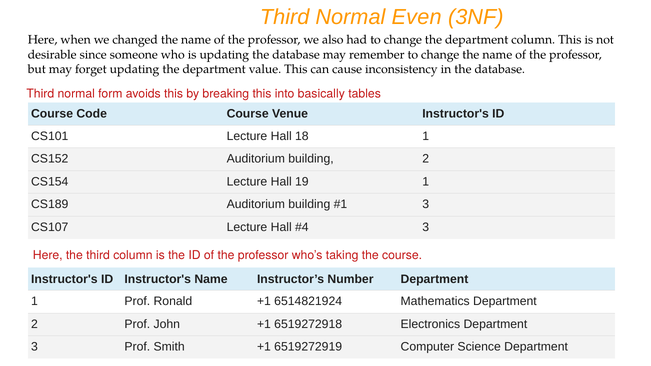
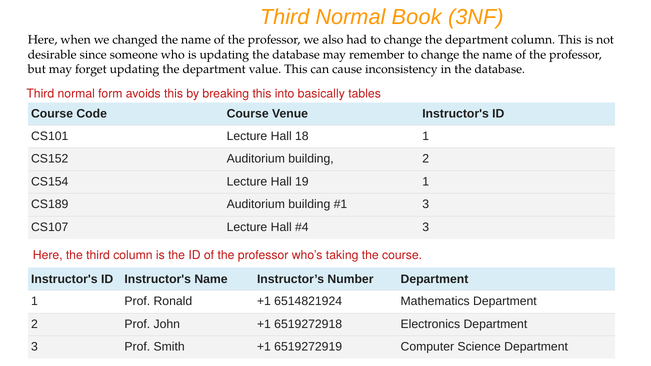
Even: Even -> Book
